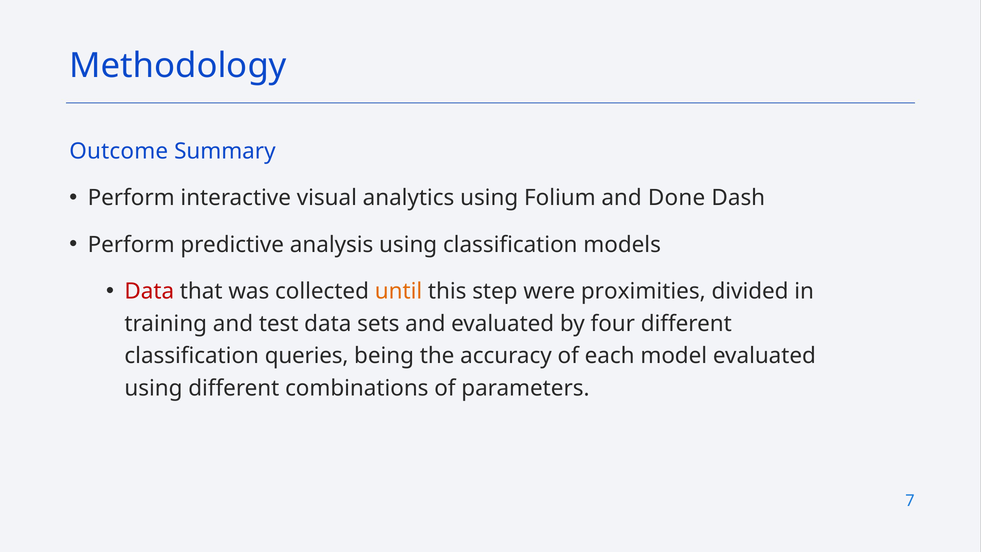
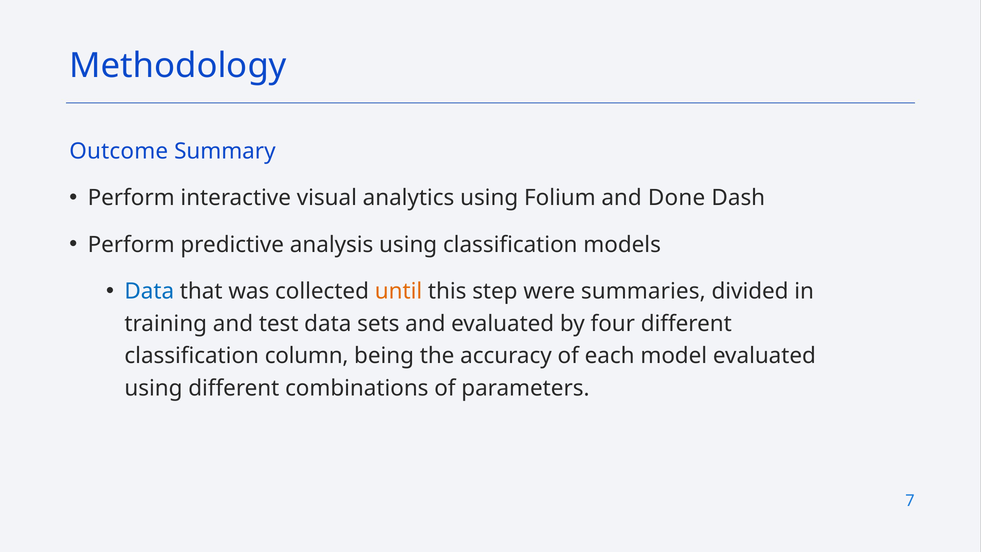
Data at (149, 291) colour: red -> blue
proximities: proximities -> summaries
queries: queries -> column
